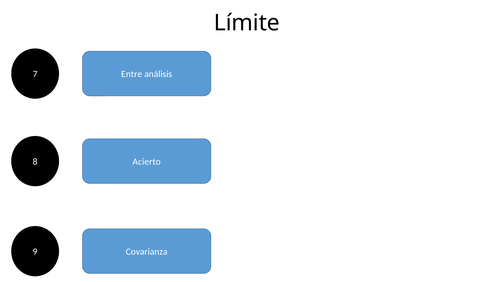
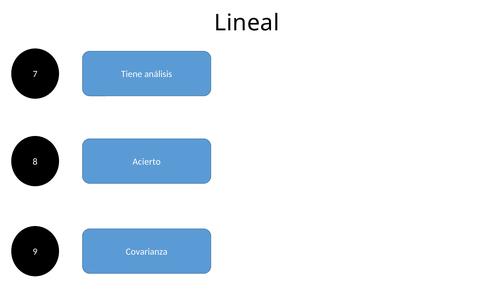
Límite: Límite -> Lineal
Entre: Entre -> Tiene
